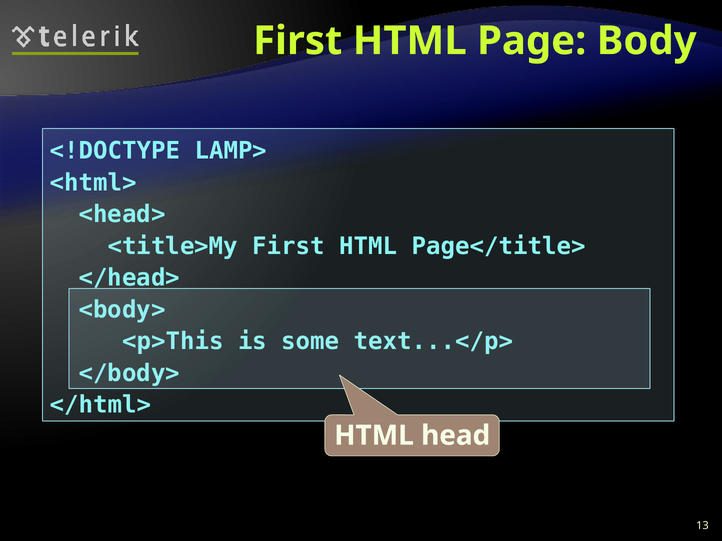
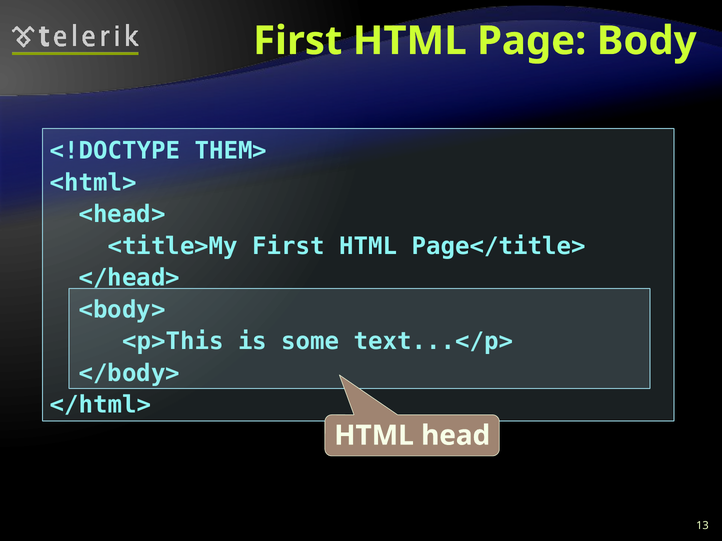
LAMP>: LAMP> -> THEM>
